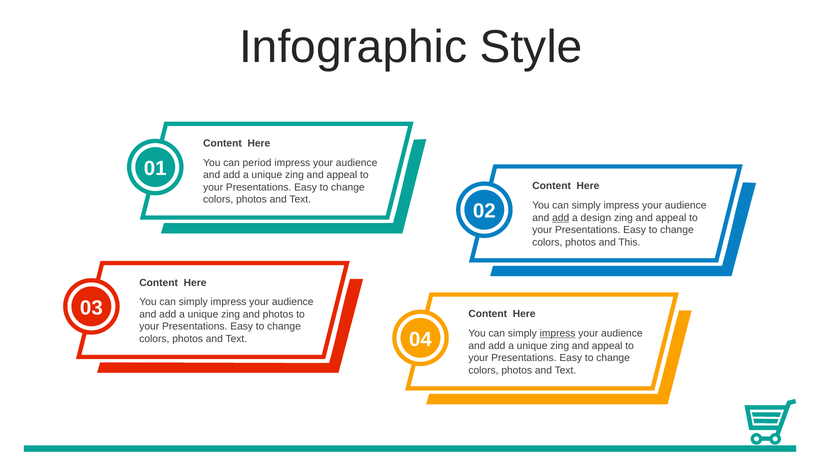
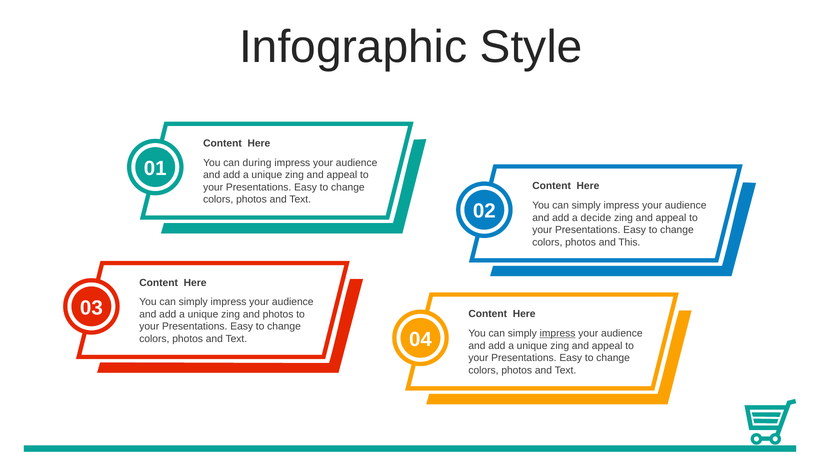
period: period -> during
add at (561, 218) underline: present -> none
design: design -> decide
